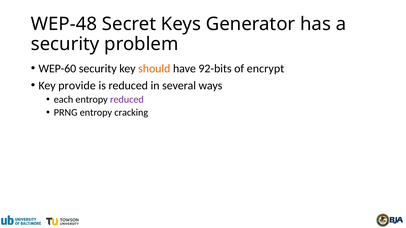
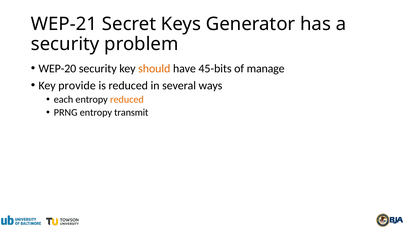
WEP-48: WEP-48 -> WEP-21
WEP-60: WEP-60 -> WEP-20
92-bits: 92-bits -> 45-bits
encrypt: encrypt -> manage
reduced at (127, 100) colour: purple -> orange
cracking: cracking -> transmit
